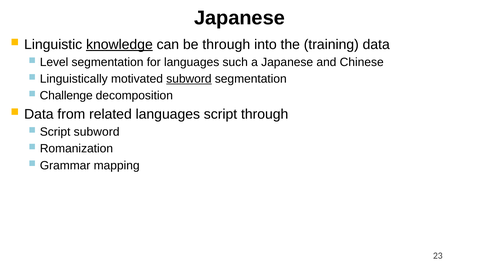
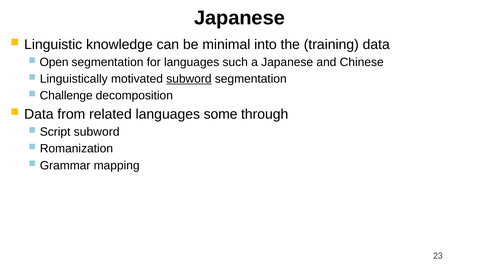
knowledge underline: present -> none
be through: through -> minimal
Level: Level -> Open
languages script: script -> some
